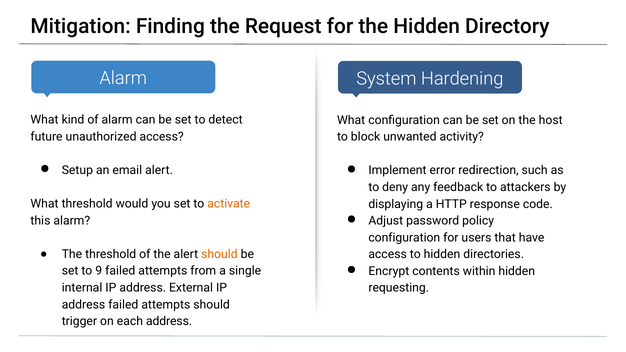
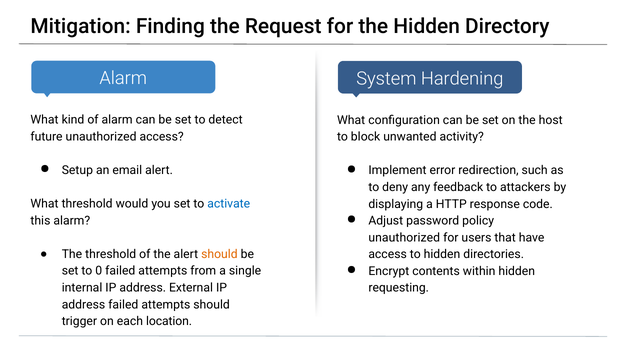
activate colour: orange -> blue
configuration at (404, 238): configuration -> unauthorized
9: 9 -> 0
each address: address -> location
